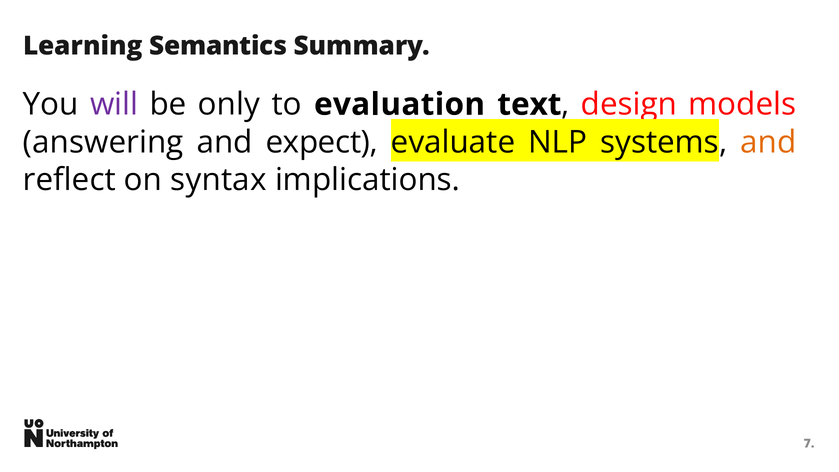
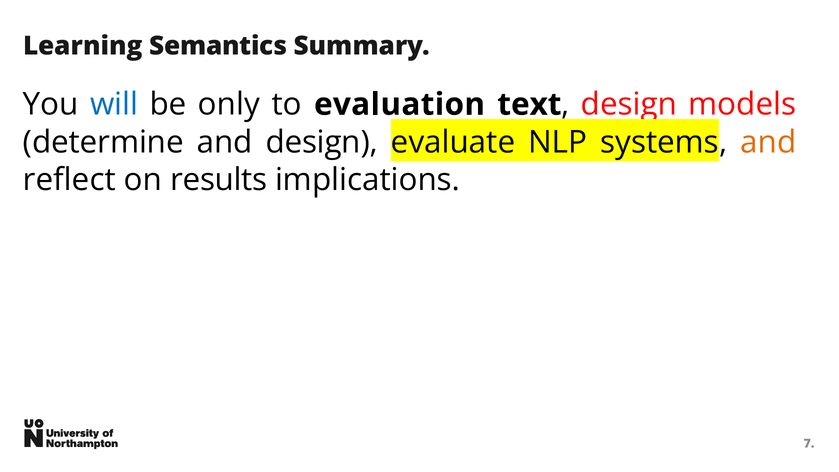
will colour: purple -> blue
answering: answering -> determine
and expect: expect -> design
syntax: syntax -> results
